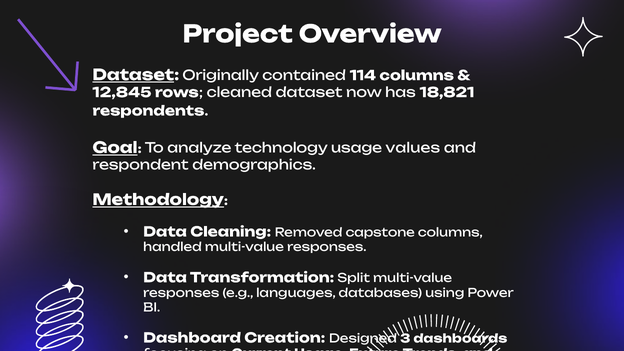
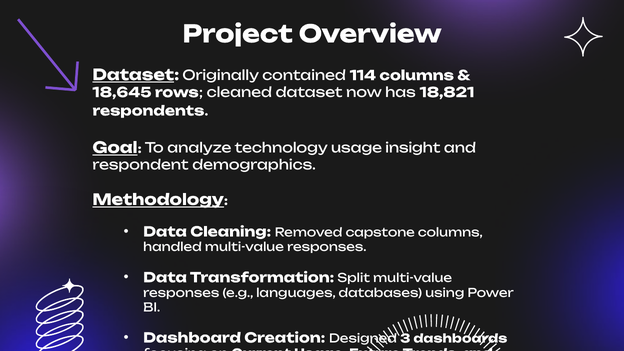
12,845: 12,845 -> 18,645
values: values -> insight
